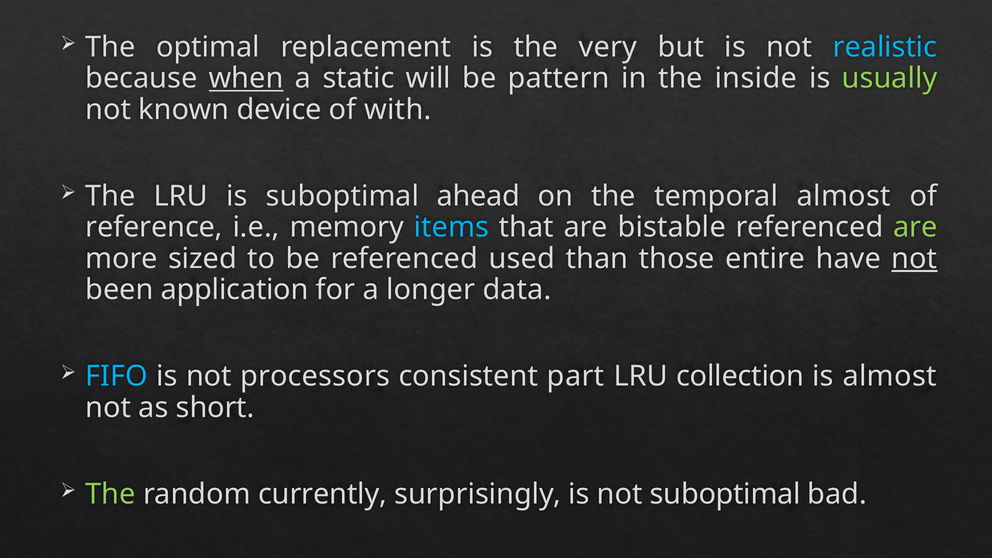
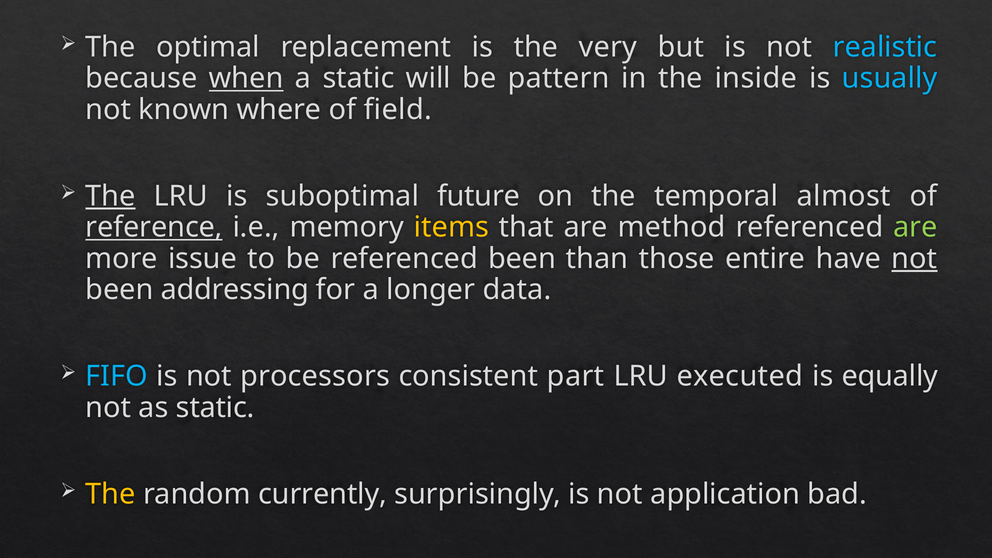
usually colour: light green -> light blue
device: device -> where
with: with -> field
The at (110, 196) underline: none -> present
ahead: ahead -> future
reference underline: none -> present
items colour: light blue -> yellow
bistable: bistable -> method
sized: sized -> issue
referenced used: used -> been
application: application -> addressing
collection: collection -> executed
is almost: almost -> equally
as short: short -> static
The at (110, 494) colour: light green -> yellow
not suboptimal: suboptimal -> application
